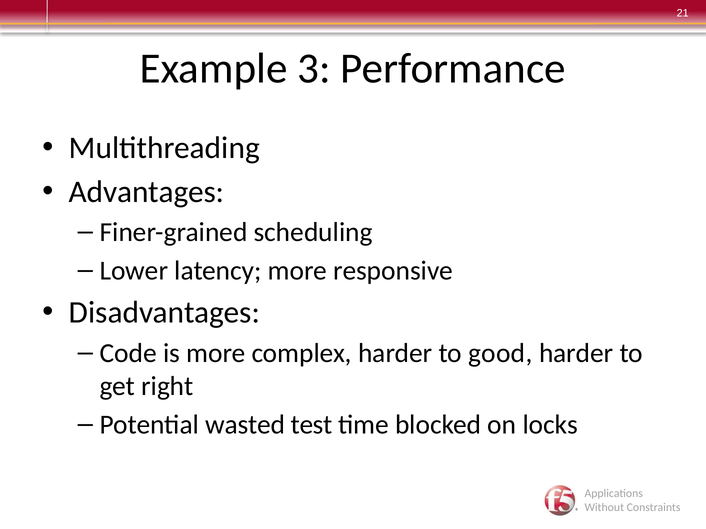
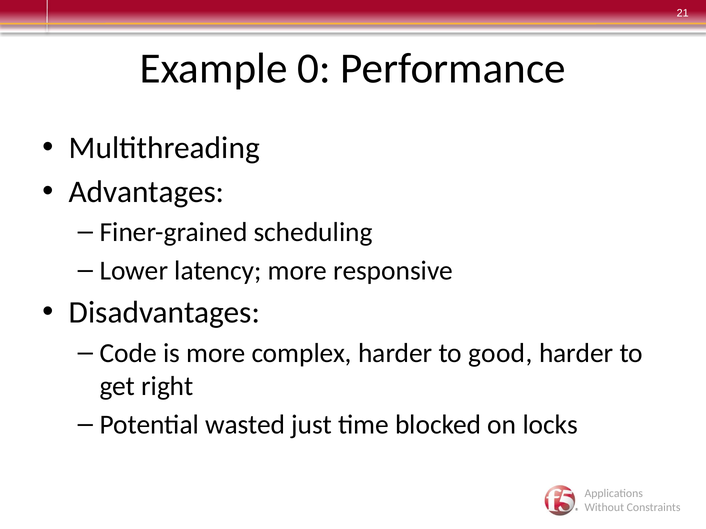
3: 3 -> 0
test: test -> just
